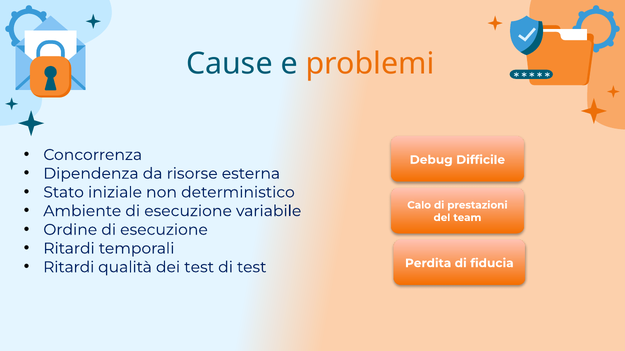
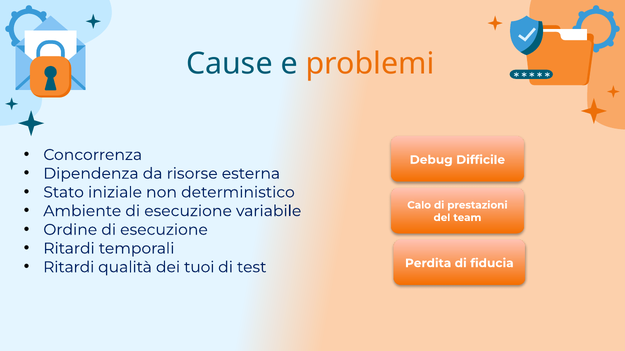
dei test: test -> tuoi
